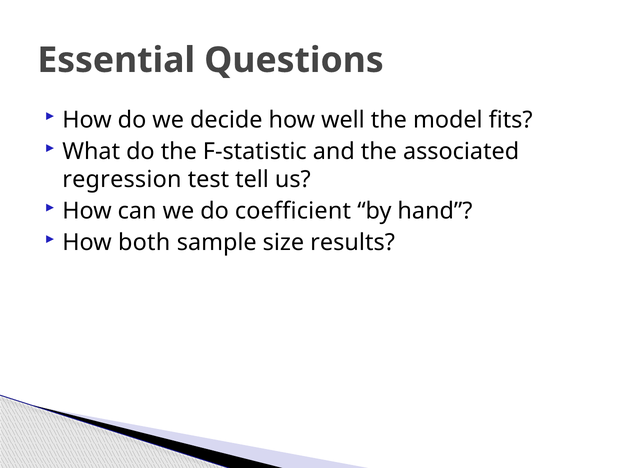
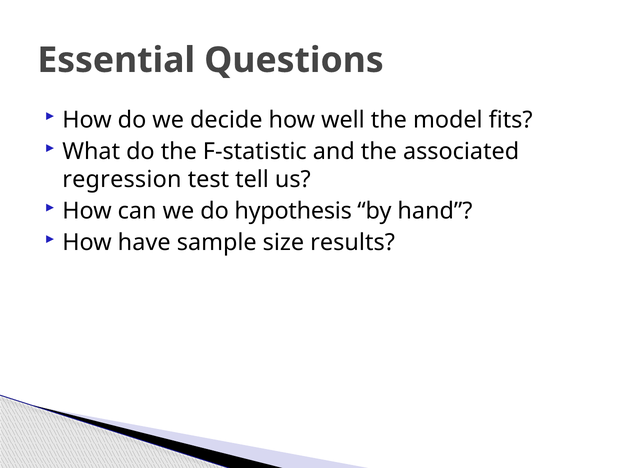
coefficient: coefficient -> hypothesis
both: both -> have
